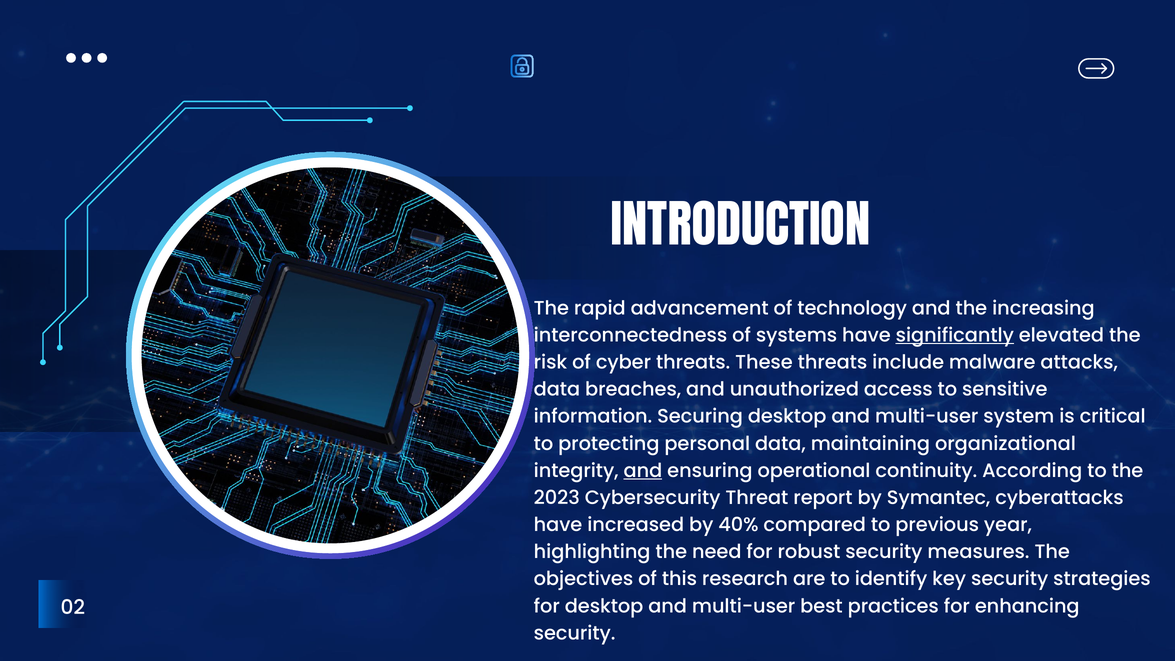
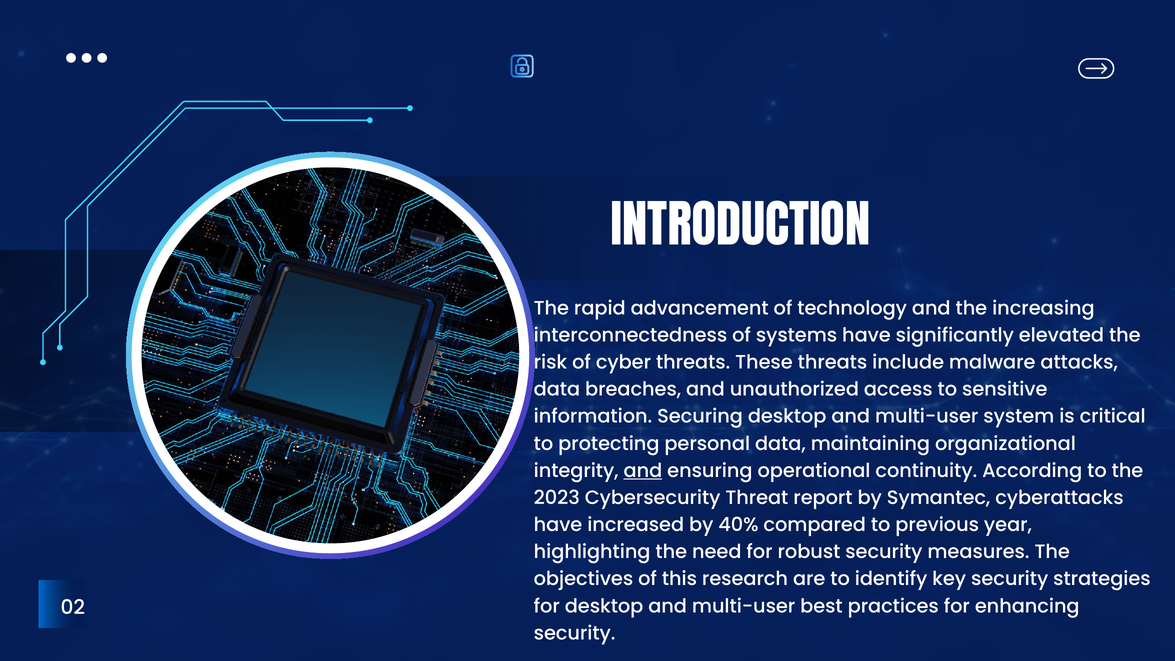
significantly underline: present -> none
